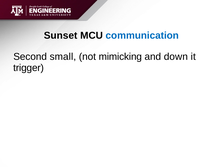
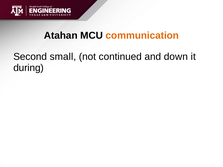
Sunset: Sunset -> Atahan
communication colour: blue -> orange
mimicking: mimicking -> continued
trigger: trigger -> during
